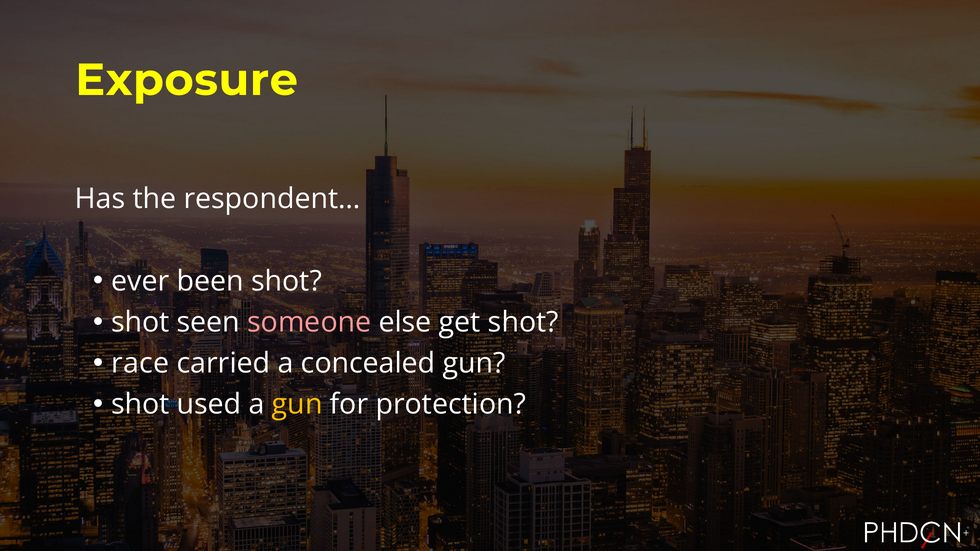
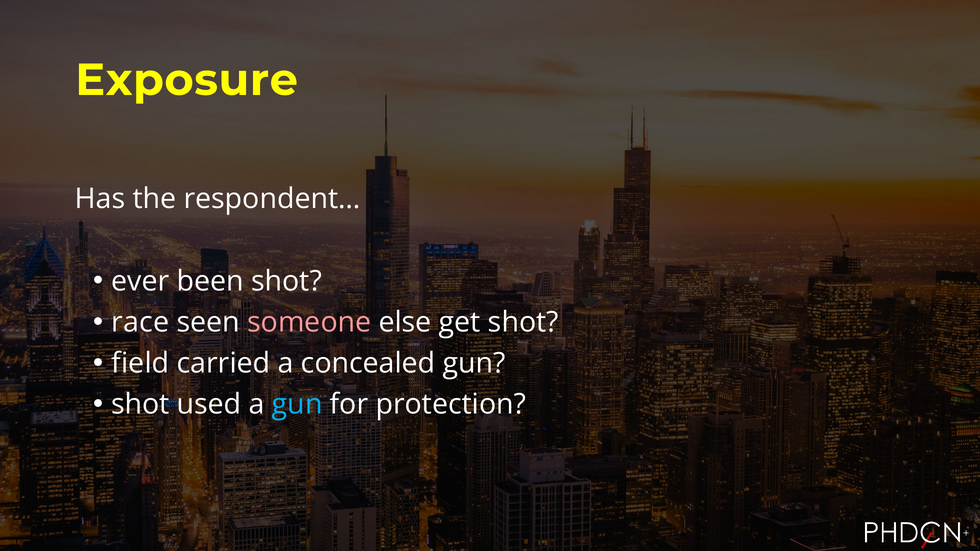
shot at (141, 322): shot -> race
race: race -> field
gun at (297, 405) colour: yellow -> light blue
